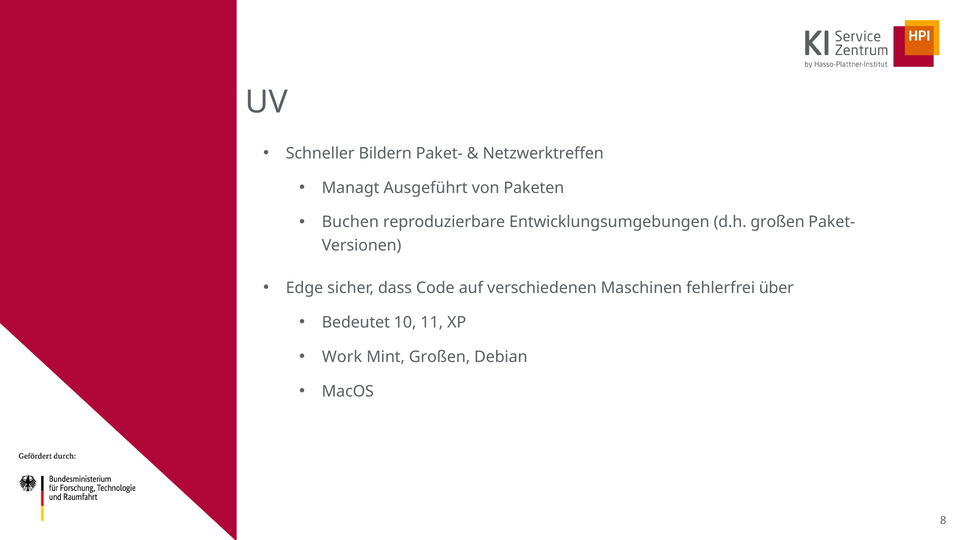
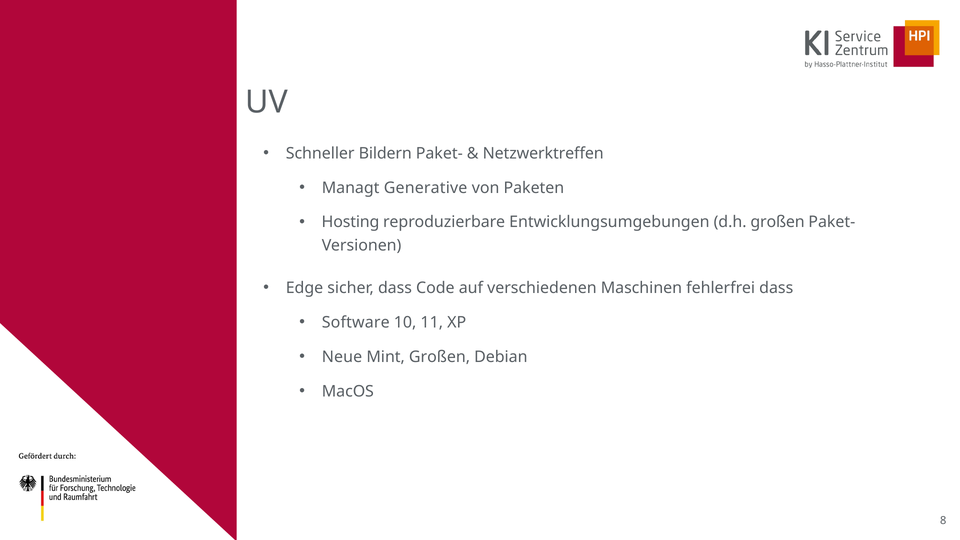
Ausgeführt: Ausgeführt -> Generative
Buchen: Buchen -> Hosting
fehlerfrei über: über -> dass
Bedeutet: Bedeutet -> Software
Work: Work -> Neue
